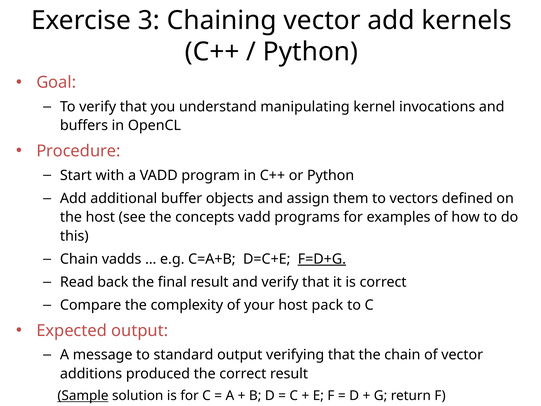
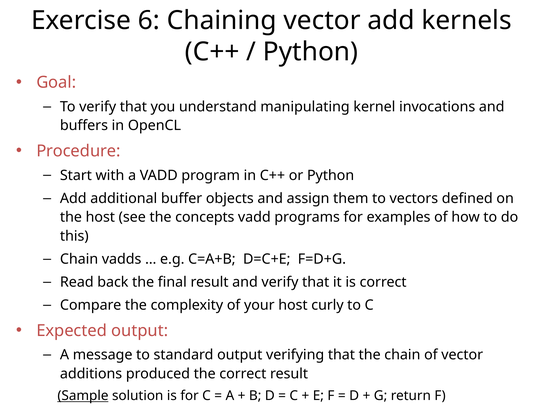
3: 3 -> 6
F=D+G underline: present -> none
pack: pack -> curly
